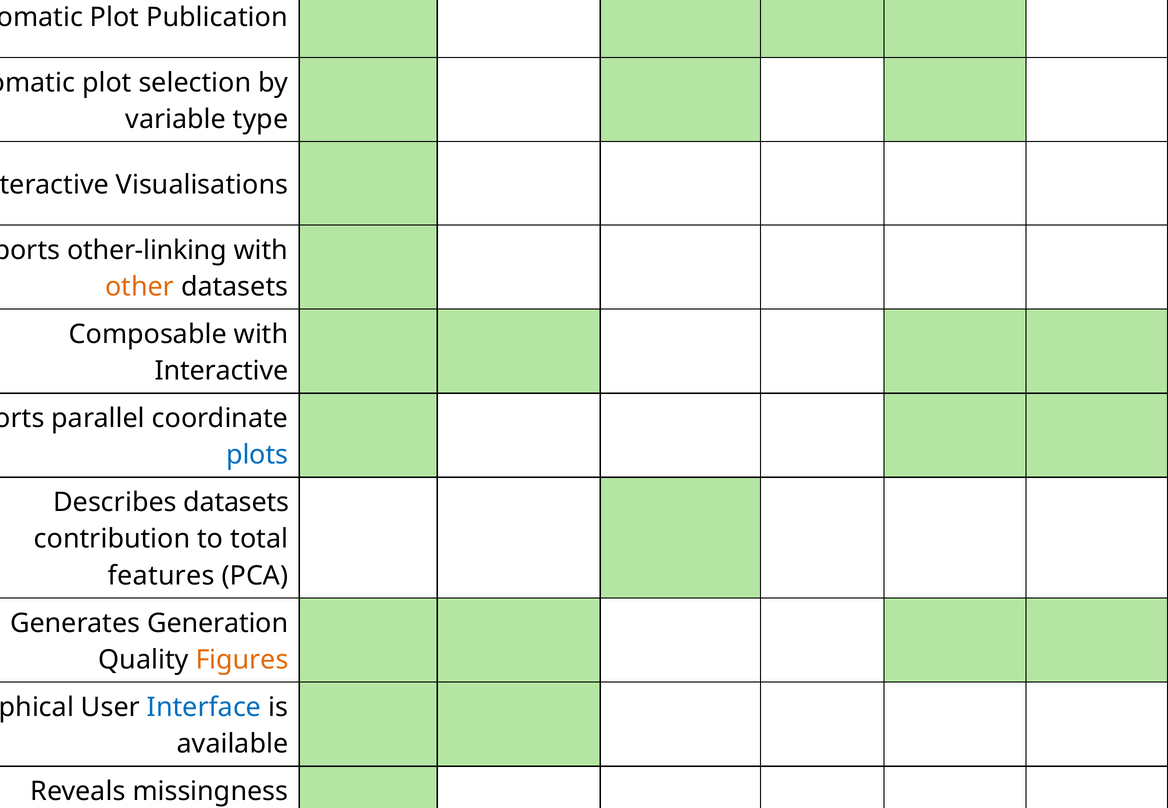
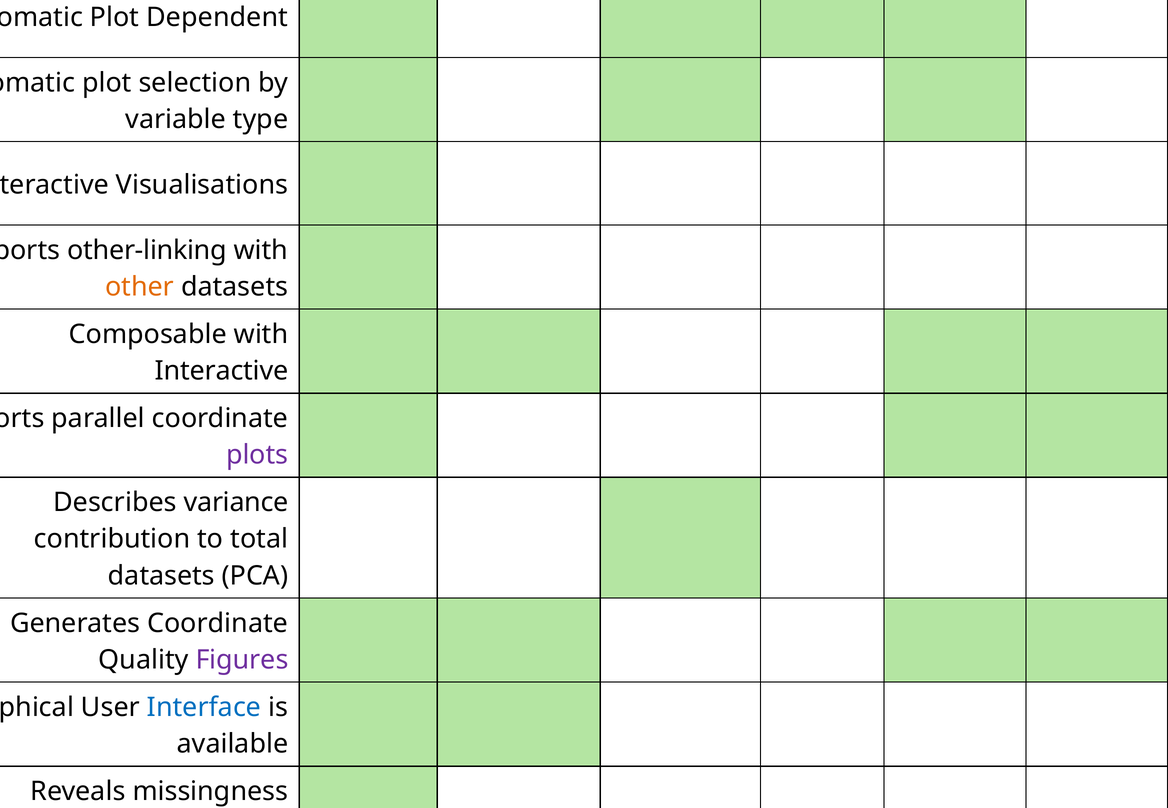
Plot Publication: Publication -> Dependent
plots colour: blue -> purple
Describes datasets: datasets -> variance
features at (161, 576): features -> datasets
Generates Generation: Generation -> Coordinate
Figures colour: orange -> purple
